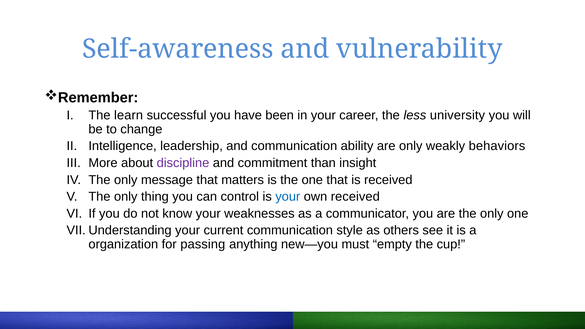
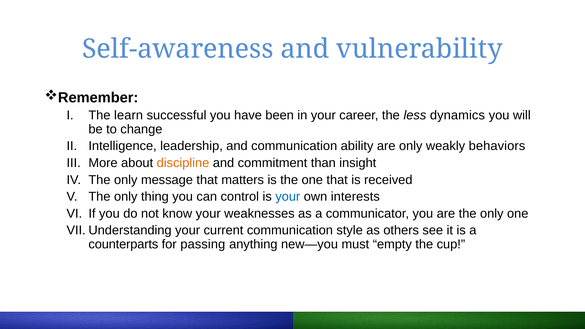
university: university -> dynamics
discipline colour: purple -> orange
own received: received -> interests
organization: organization -> counterparts
